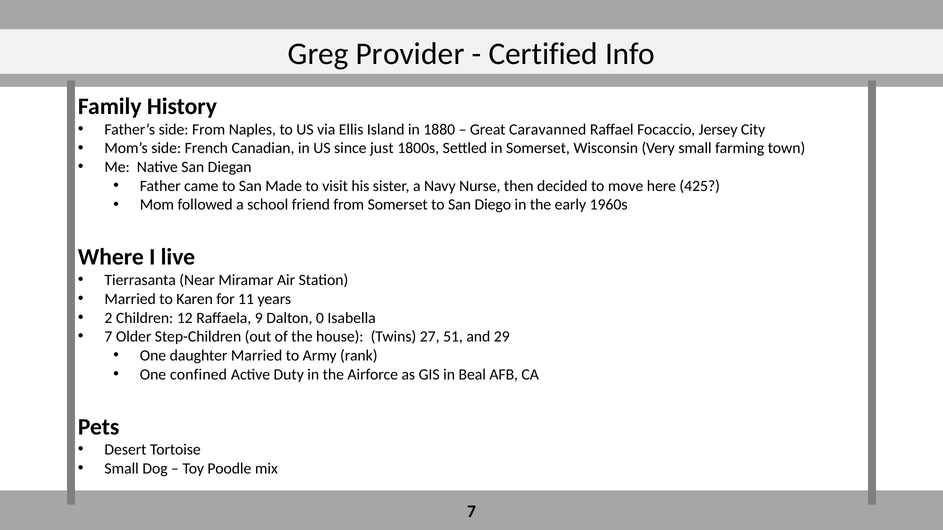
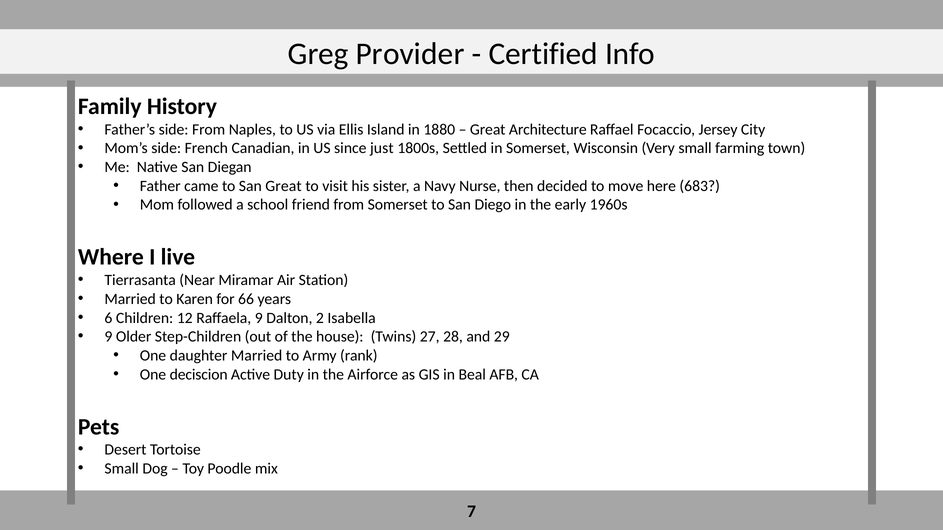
Caravanned: Caravanned -> Architecture
San Made: Made -> Great
425: 425 -> 683
11: 11 -> 66
2: 2 -> 6
0: 0 -> 2
7 at (108, 337): 7 -> 9
51: 51 -> 28
confined: confined -> deciscion
